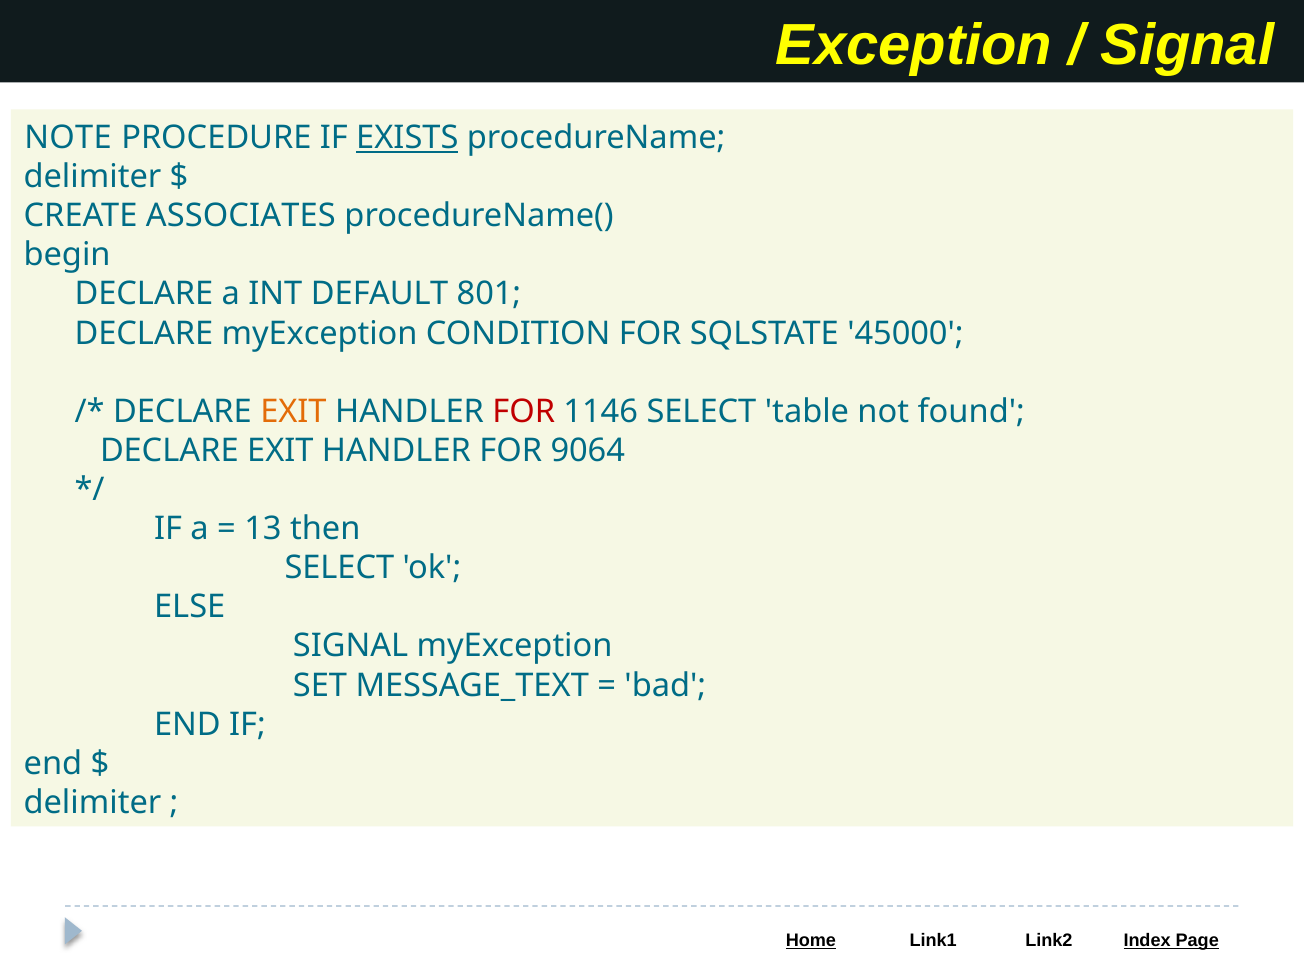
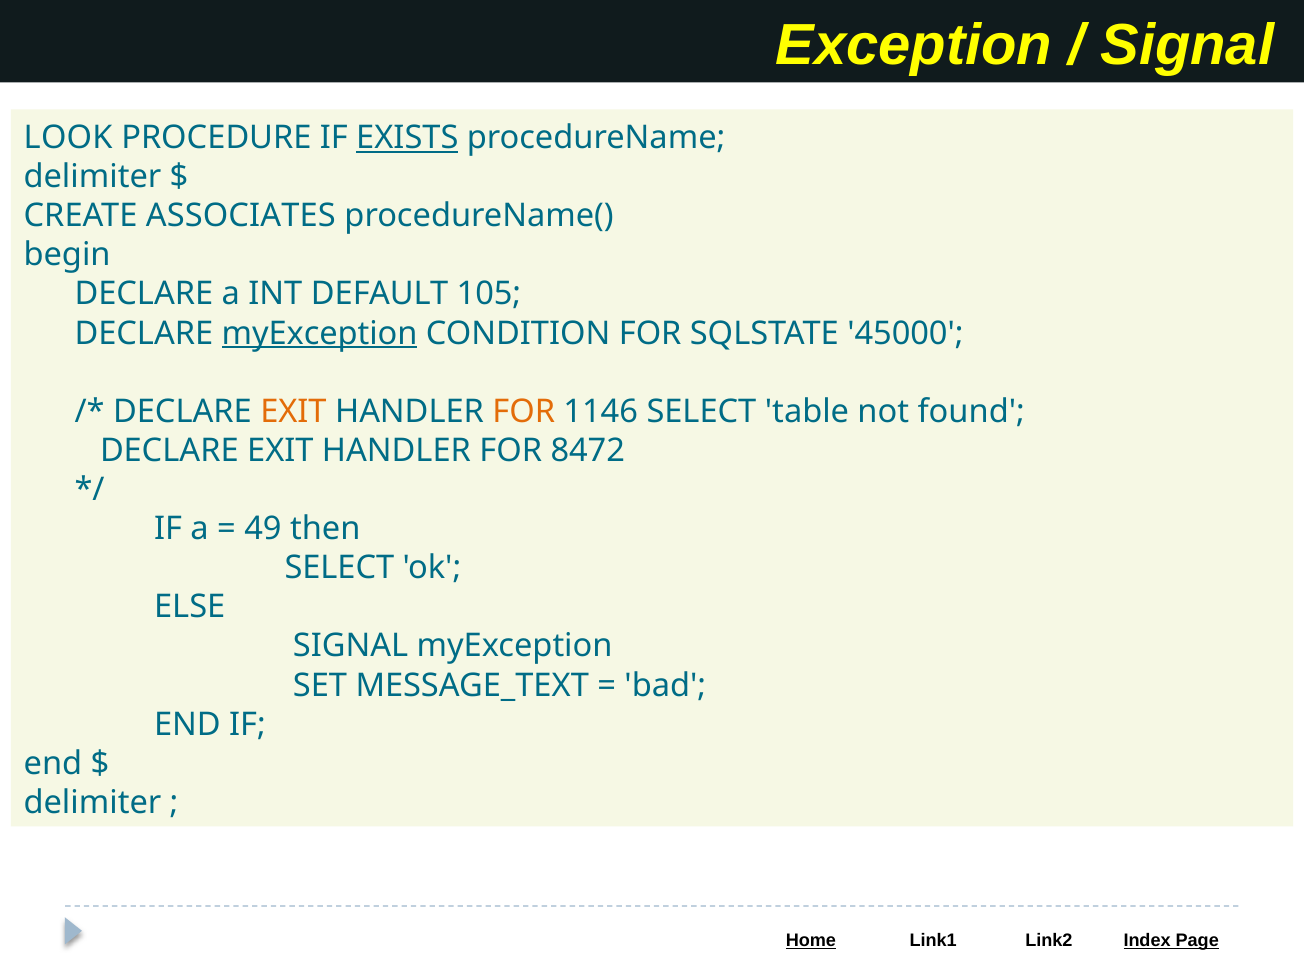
NOTE: NOTE -> LOOK
801: 801 -> 105
myException at (320, 333) underline: none -> present
FOR at (524, 412) colour: red -> orange
9064: 9064 -> 8472
13: 13 -> 49
